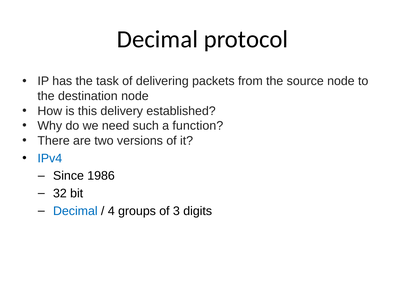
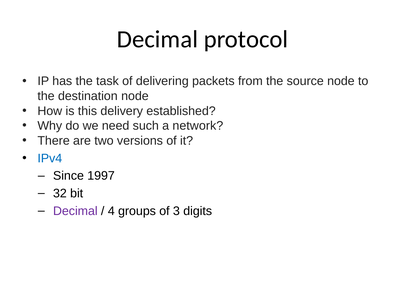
function: function -> network
1986: 1986 -> 1997
Decimal at (75, 211) colour: blue -> purple
